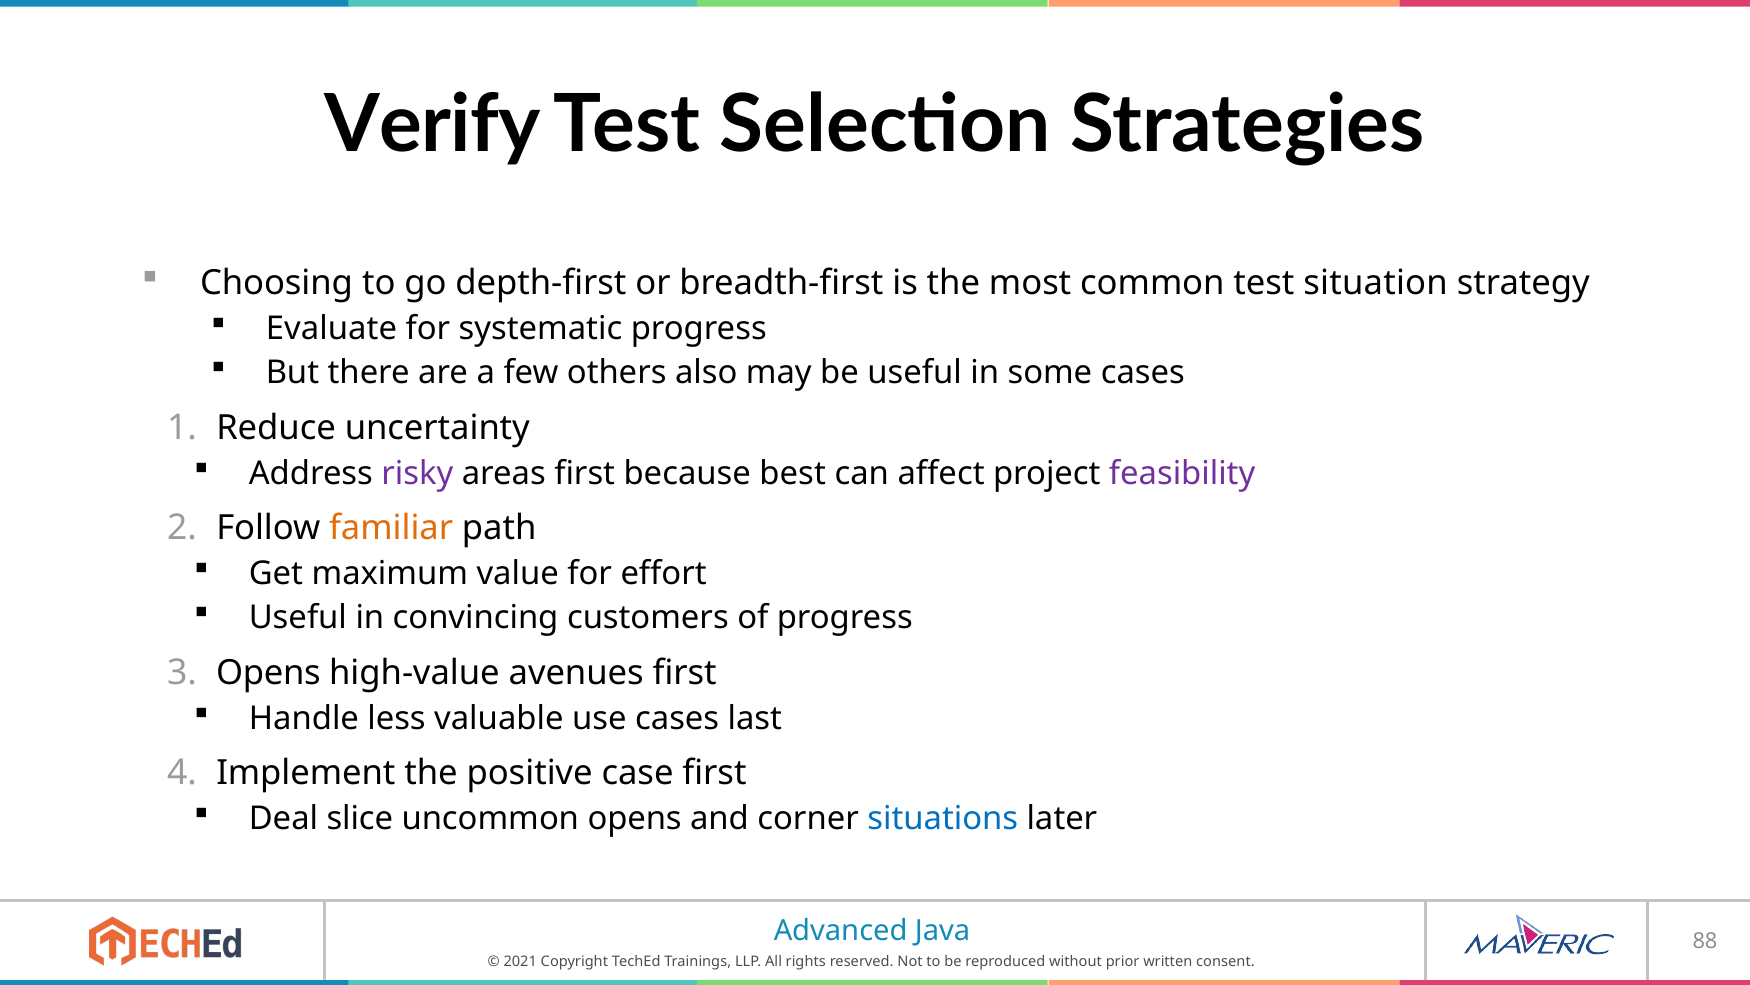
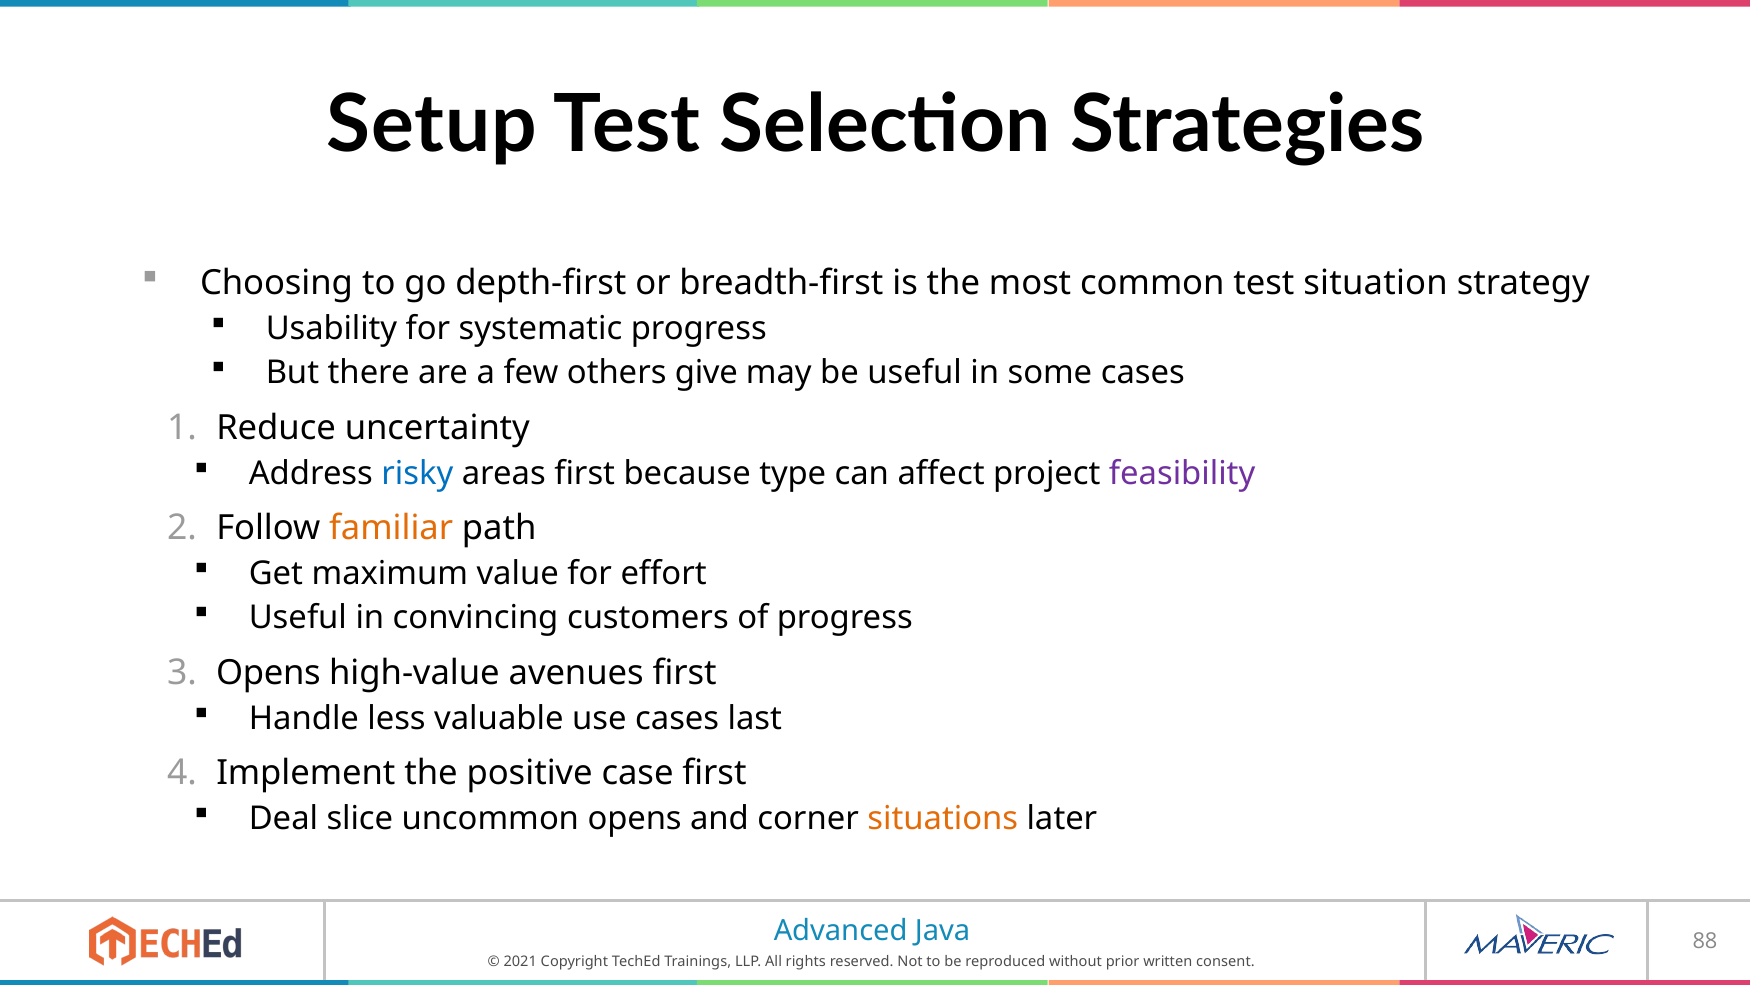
Verify: Verify -> Setup
Evaluate: Evaluate -> Usability
also: also -> give
risky colour: purple -> blue
best: best -> type
situations colour: blue -> orange
